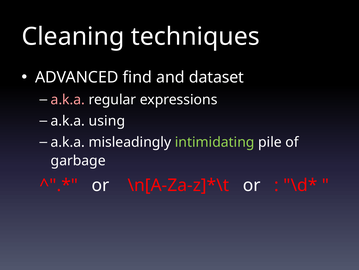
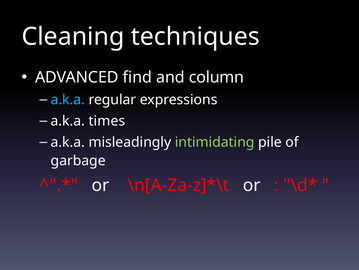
dataset: dataset -> column
a.k.a at (68, 99) colour: pink -> light blue
using: using -> times
